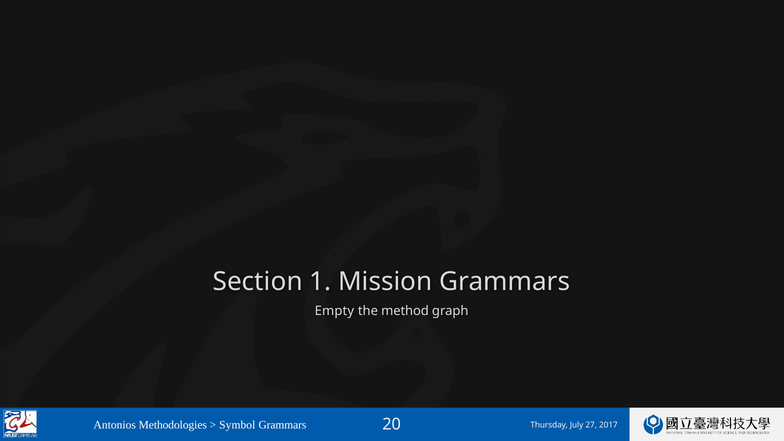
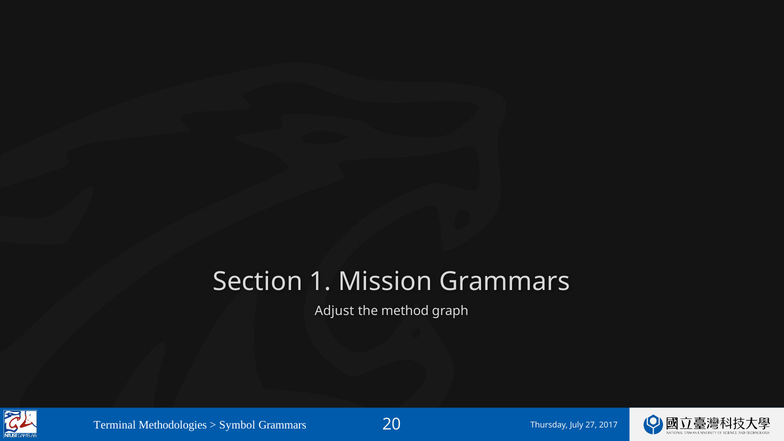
Empty: Empty -> Adjust
Antonios: Antonios -> Terminal
